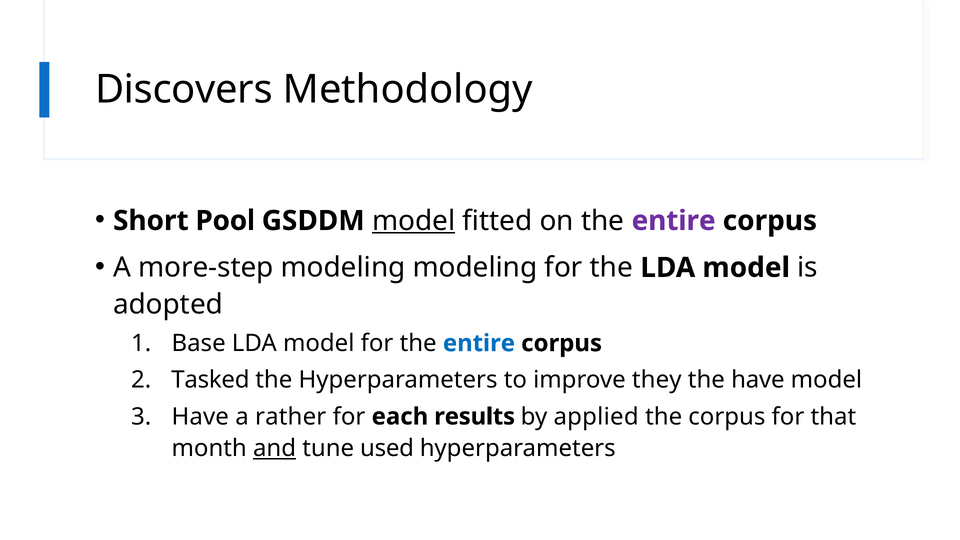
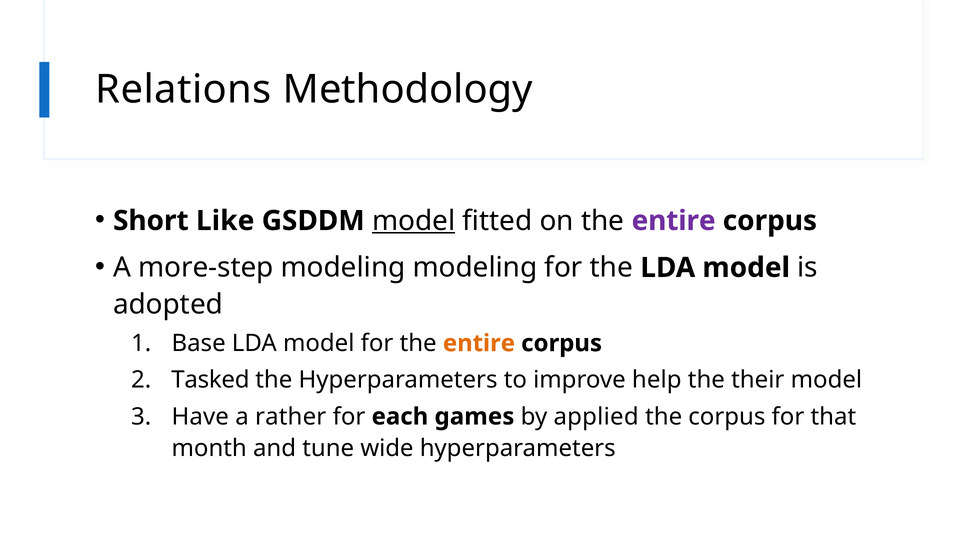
Discovers: Discovers -> Relations
Pool: Pool -> Like
entire at (479, 343) colour: blue -> orange
they: they -> help
the have: have -> their
results: results -> games
and underline: present -> none
used: used -> wide
